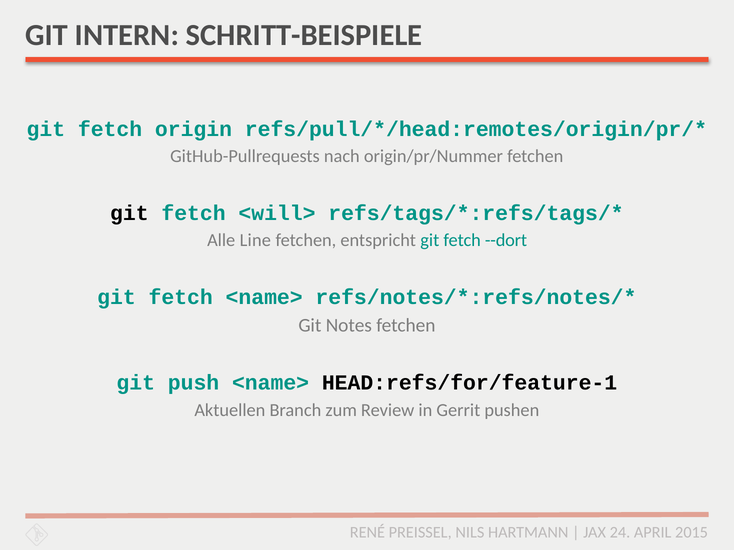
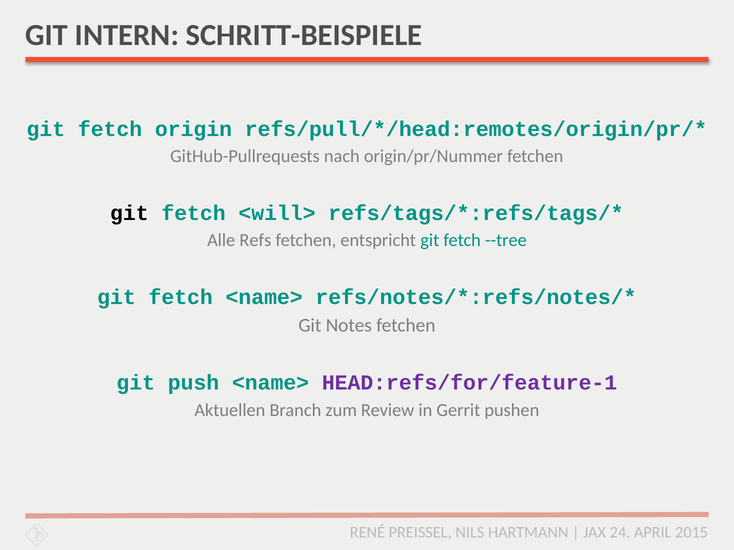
Line: Line -> Refs
--dort: --dort -> --tree
HEAD:refs/for/feature-1 colour: black -> purple
